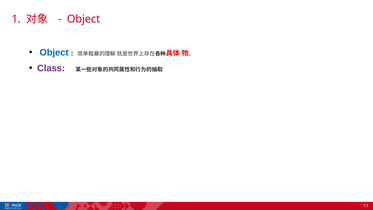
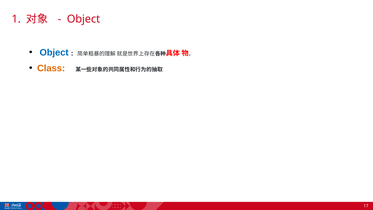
Class colour: purple -> orange
